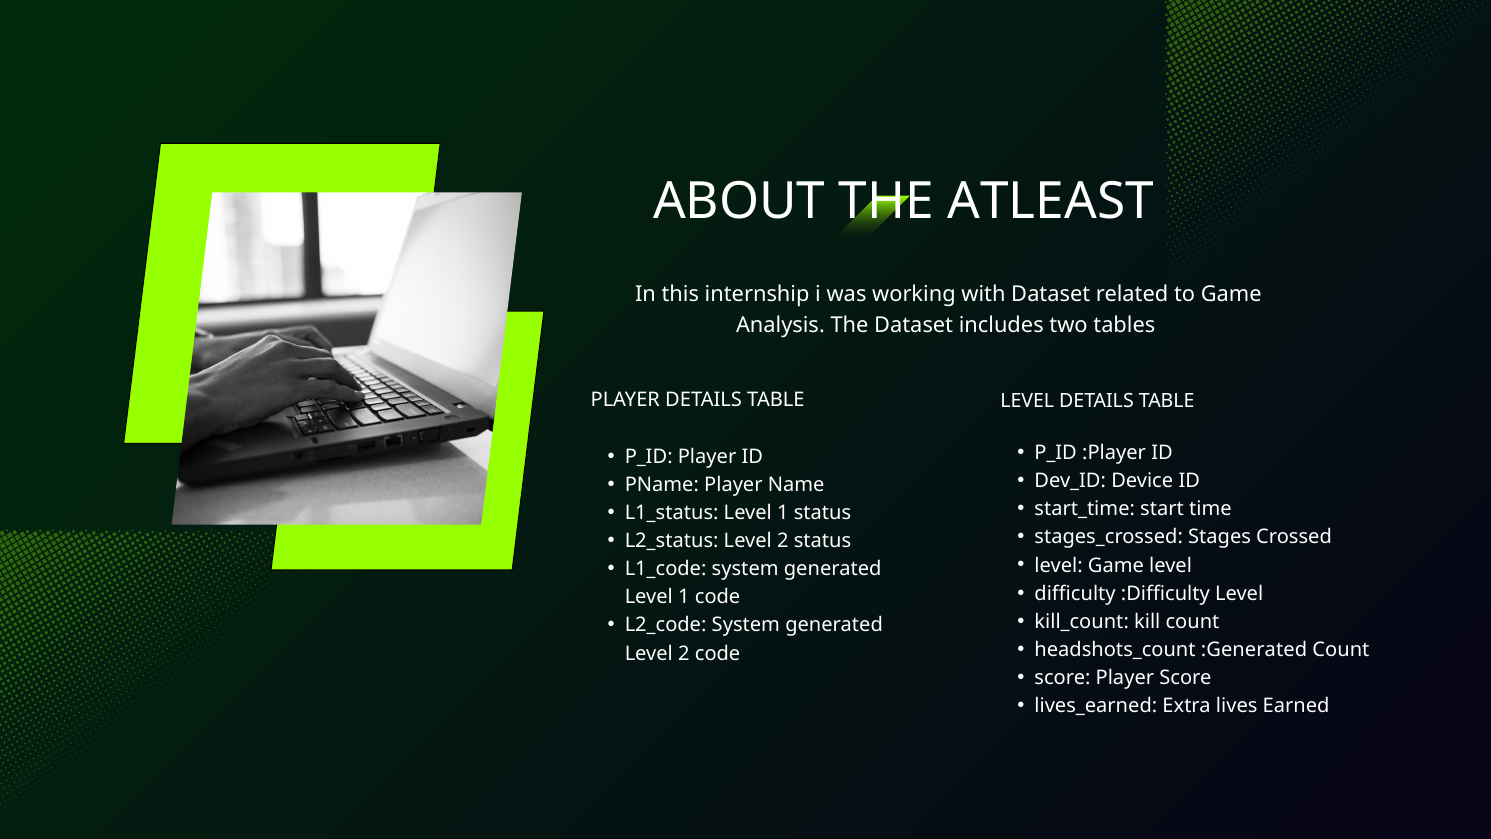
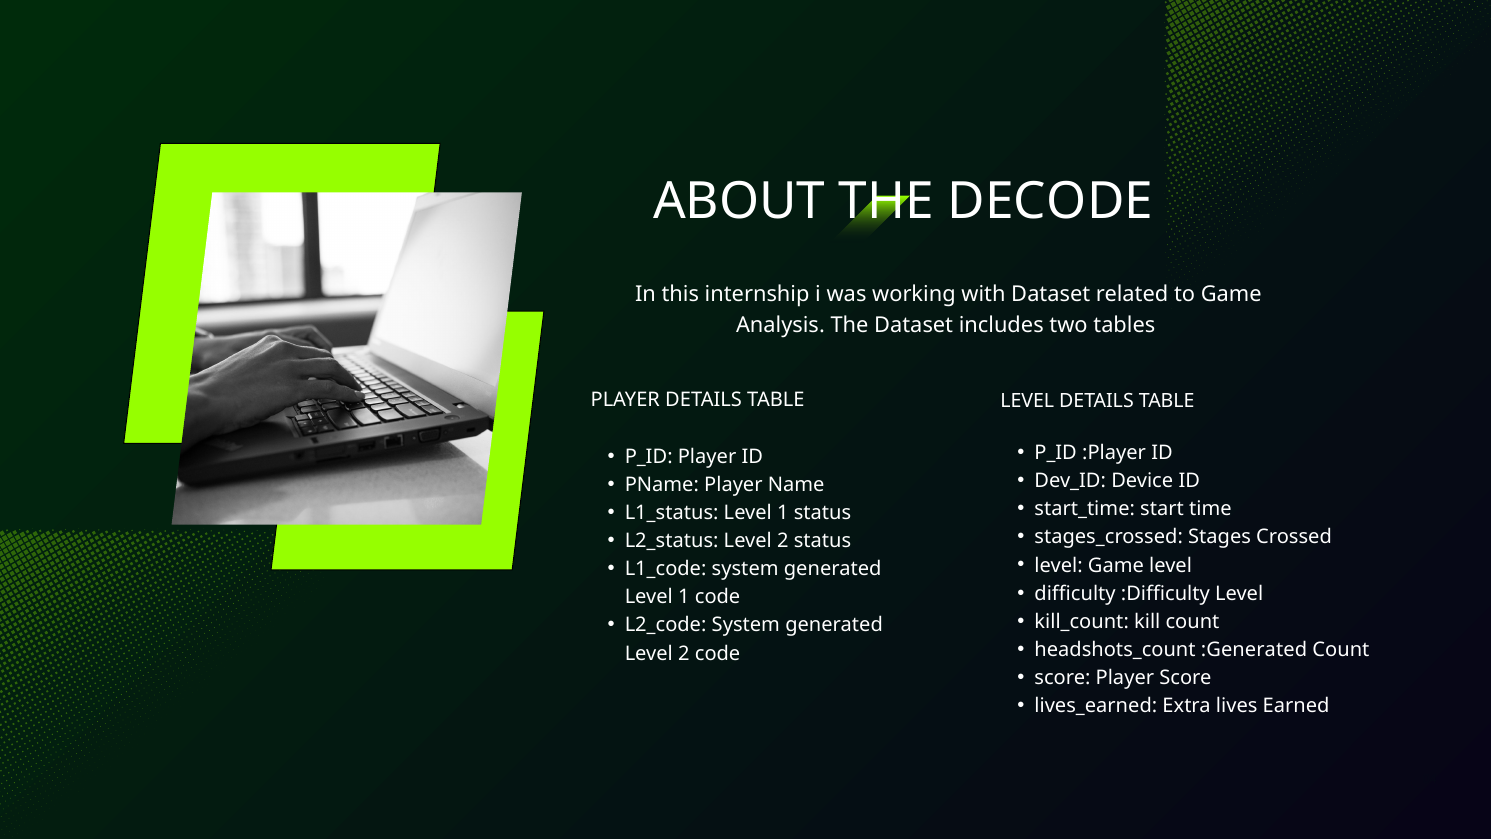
ATLEAST: ATLEAST -> DECODE
